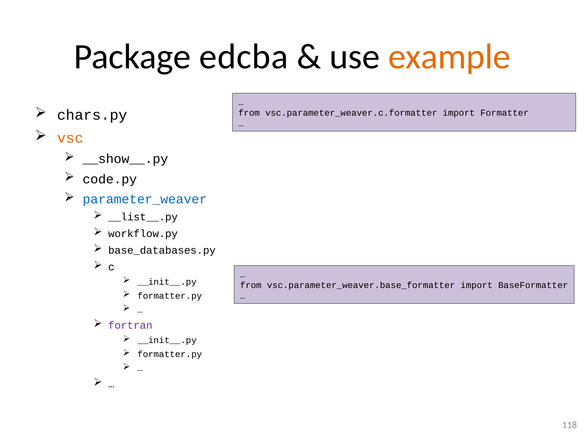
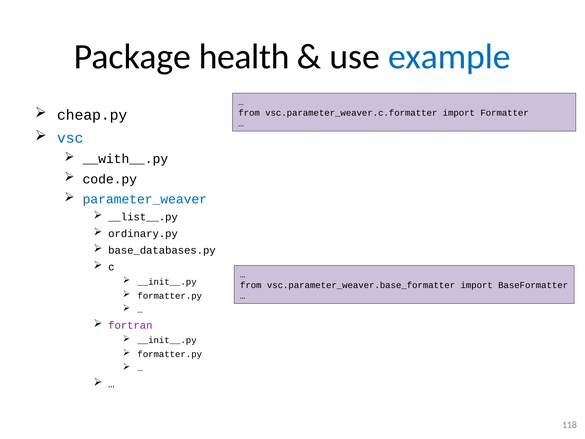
edcba: edcba -> health
example colour: orange -> blue
chars.py: chars.py -> cheap.py
vsc colour: orange -> blue
__show__.py: __show__.py -> __with__.py
workflow.py: workflow.py -> ordinary.py
